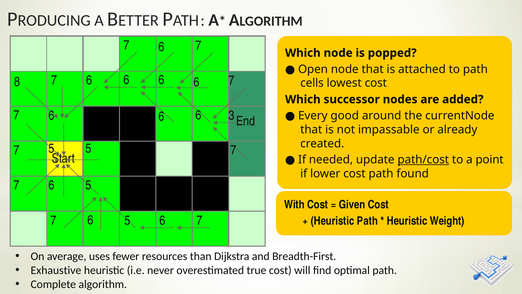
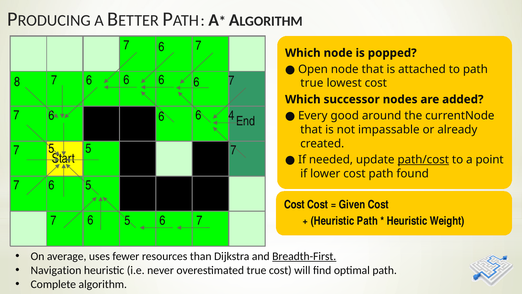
cells at (312, 83): cells -> true
3: 3 -> 4
With at (294, 204): With -> Cost
Breadth-First underline: none -> present
Exhaustive: Exhaustive -> Navigation
